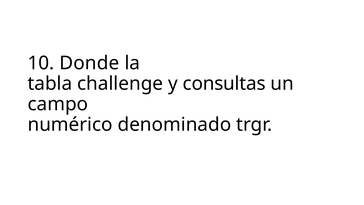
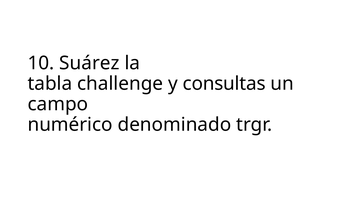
Donde: Donde -> Suárez
